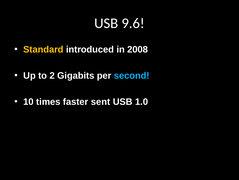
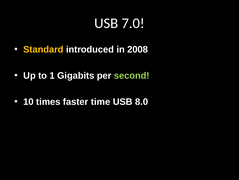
9.6: 9.6 -> 7.0
2: 2 -> 1
second colour: light blue -> light green
sent: sent -> time
1.0: 1.0 -> 8.0
